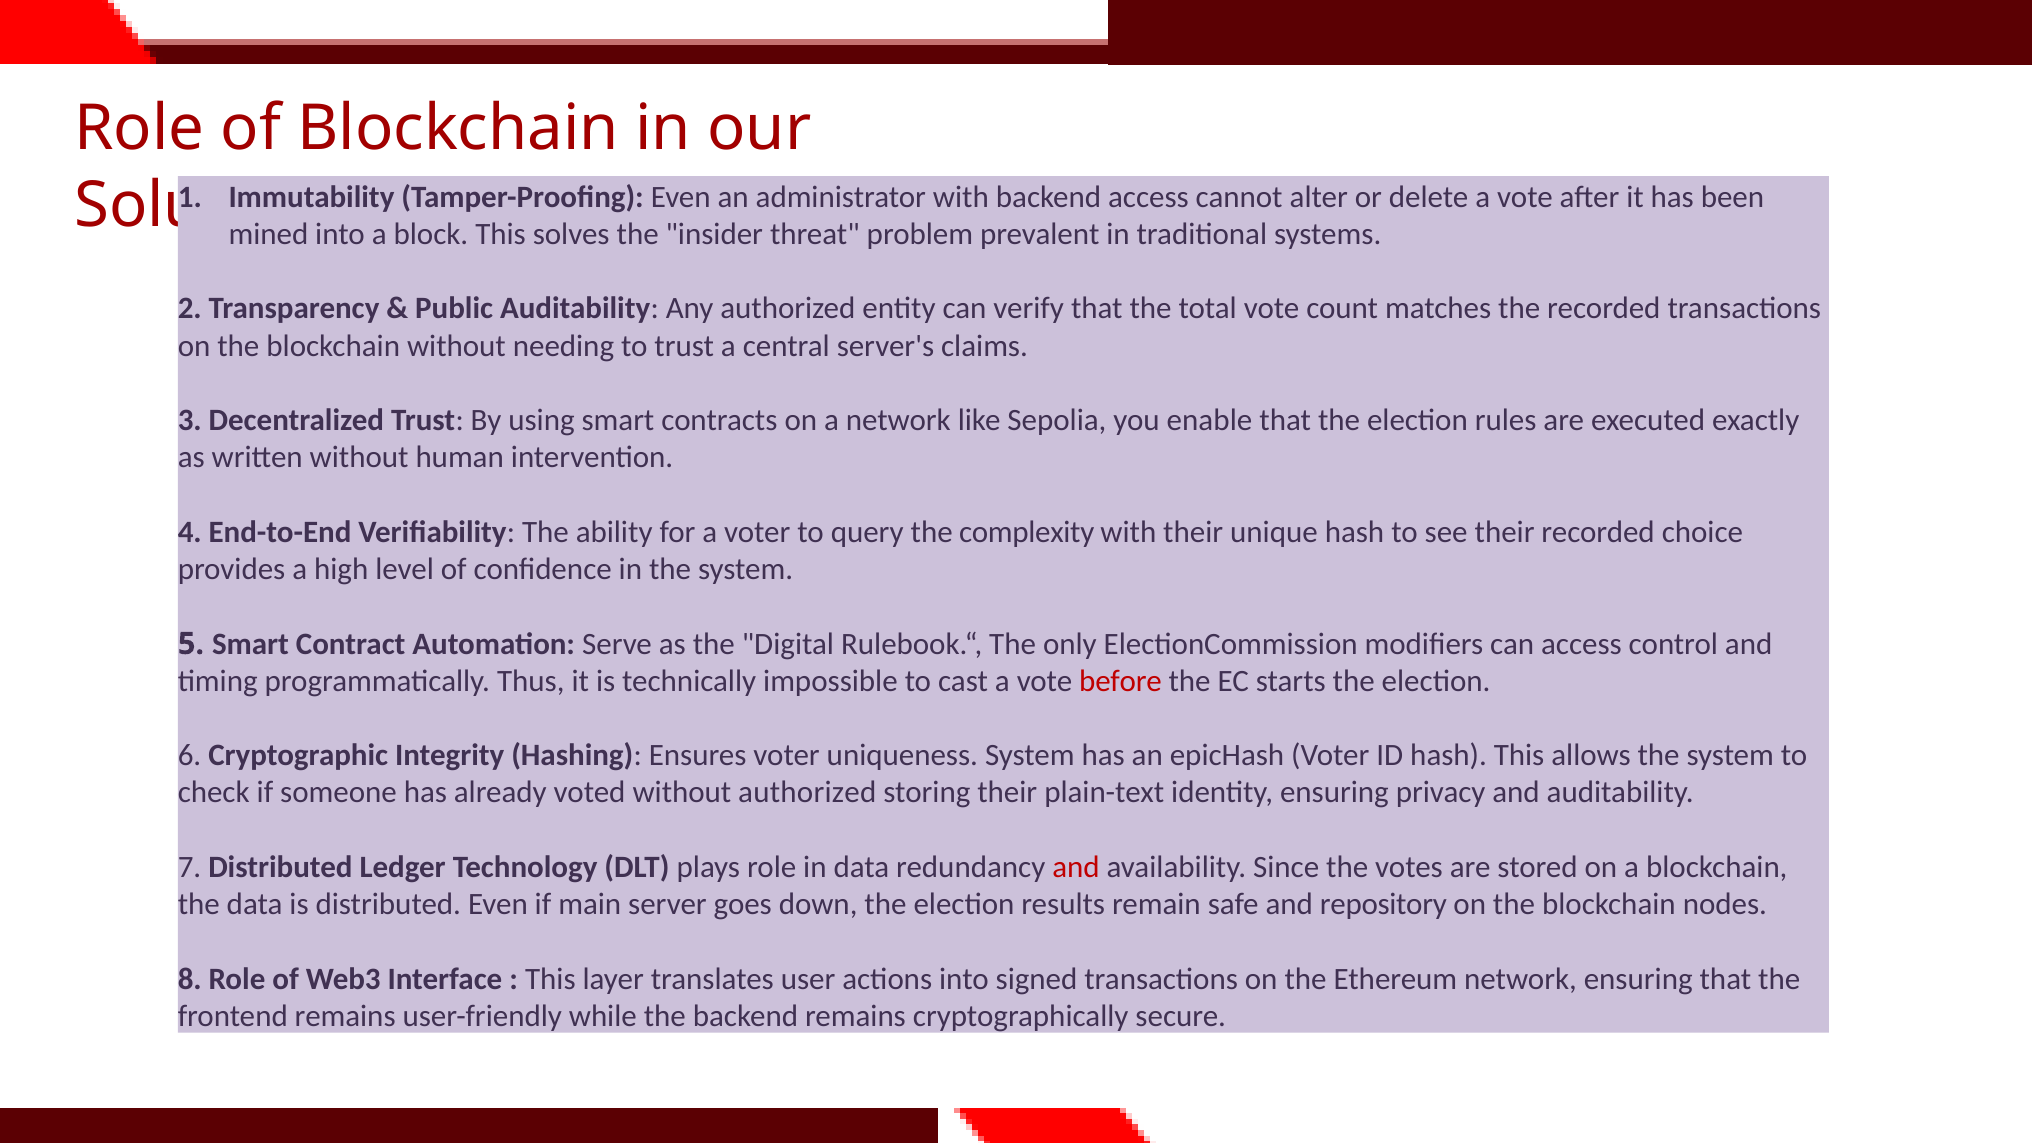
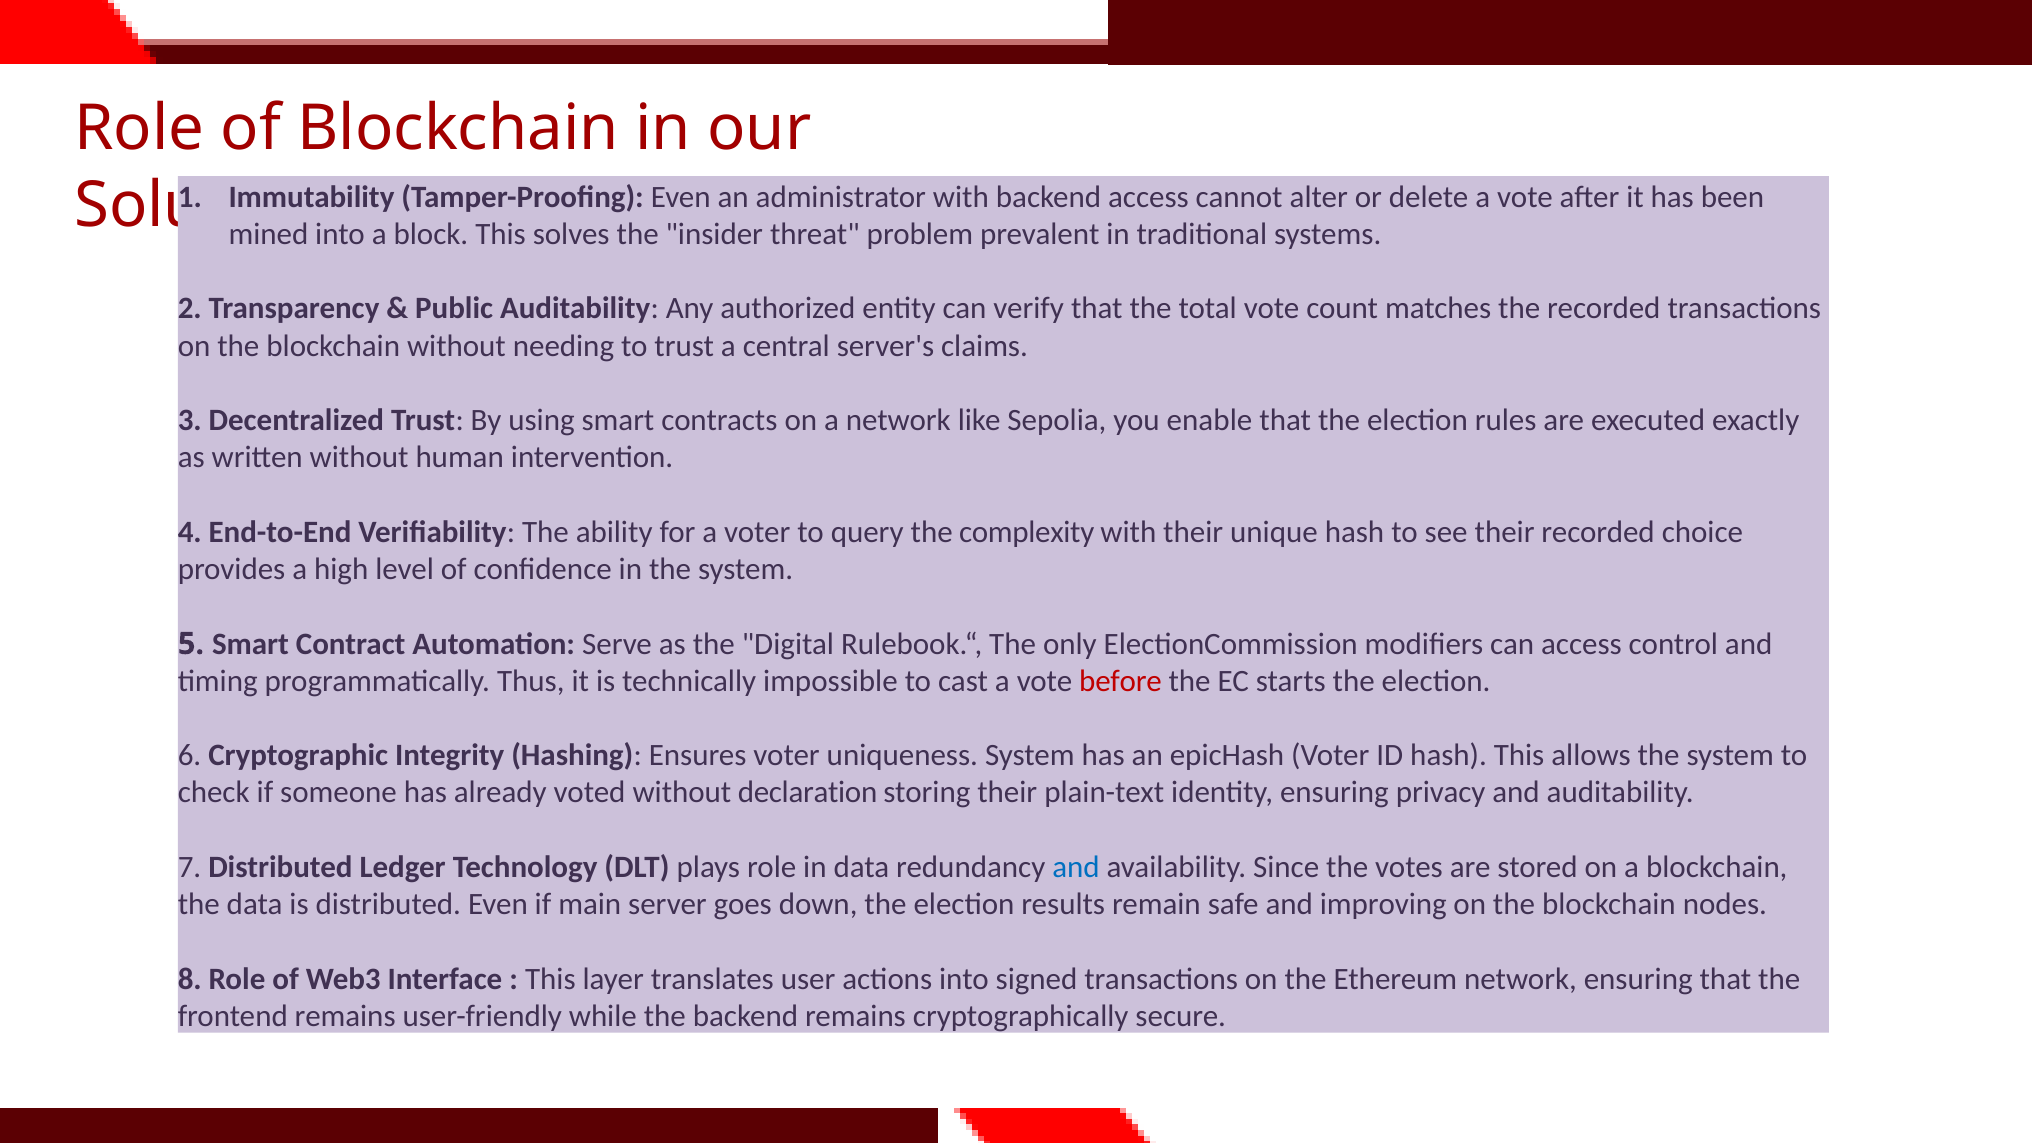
without authorized: authorized -> declaration
and at (1076, 867) colour: red -> blue
repository: repository -> improving
